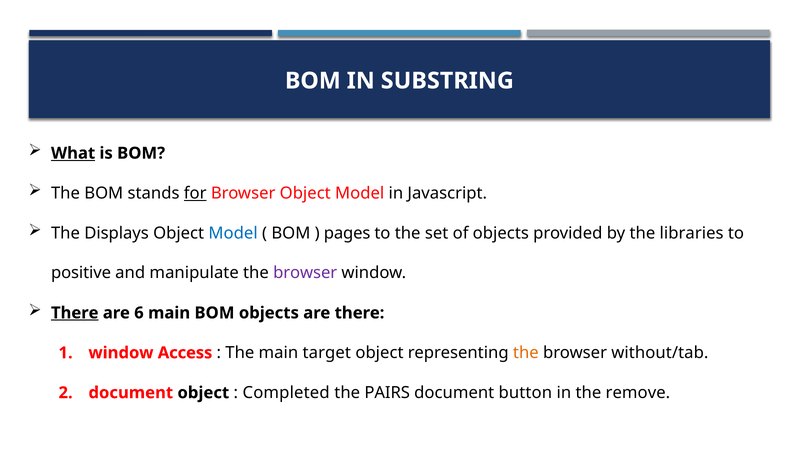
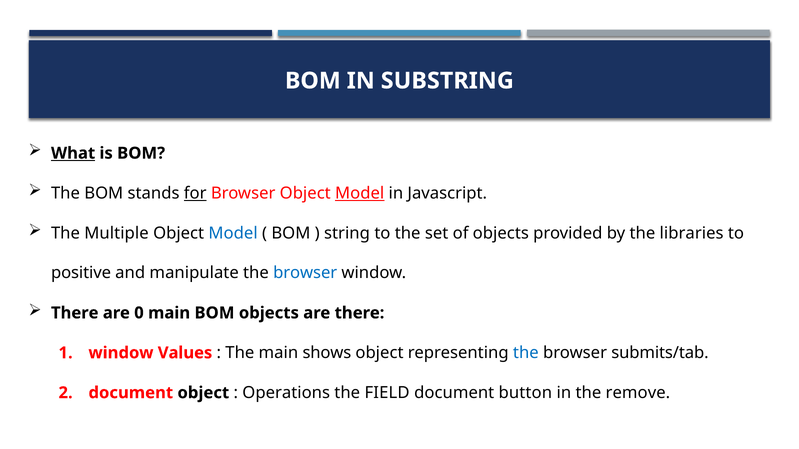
Model at (360, 193) underline: none -> present
Displays: Displays -> Multiple
pages: pages -> string
browser at (305, 273) colour: purple -> blue
There at (75, 313) underline: present -> none
6: 6 -> 0
Access: Access -> Values
target: target -> shows
the at (526, 353) colour: orange -> blue
without/tab: without/tab -> submits/tab
Completed: Completed -> Operations
PAIRS: PAIRS -> FIELD
